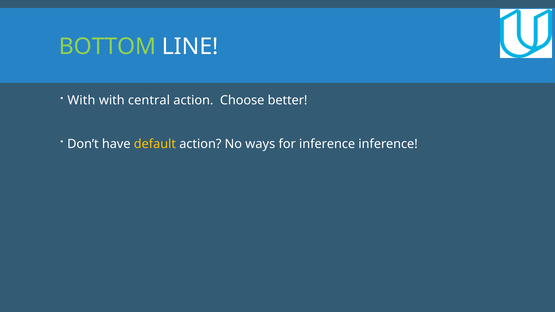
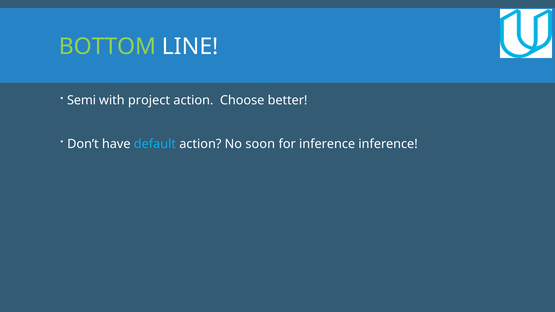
With at (81, 100): With -> Semi
central: central -> project
default colour: yellow -> light blue
ways: ways -> soon
